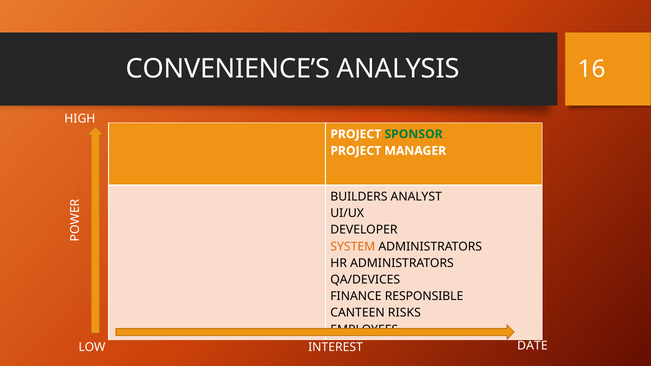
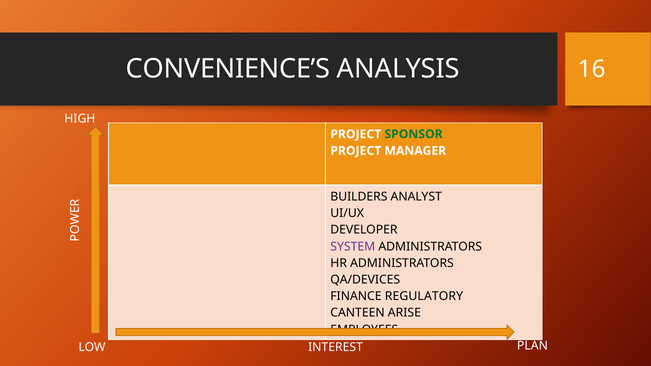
SYSTEM colour: orange -> purple
RESPONSIBLE: RESPONSIBLE -> REGULATORY
RISKS: RISKS -> ARISE
DATE: DATE -> PLAN
